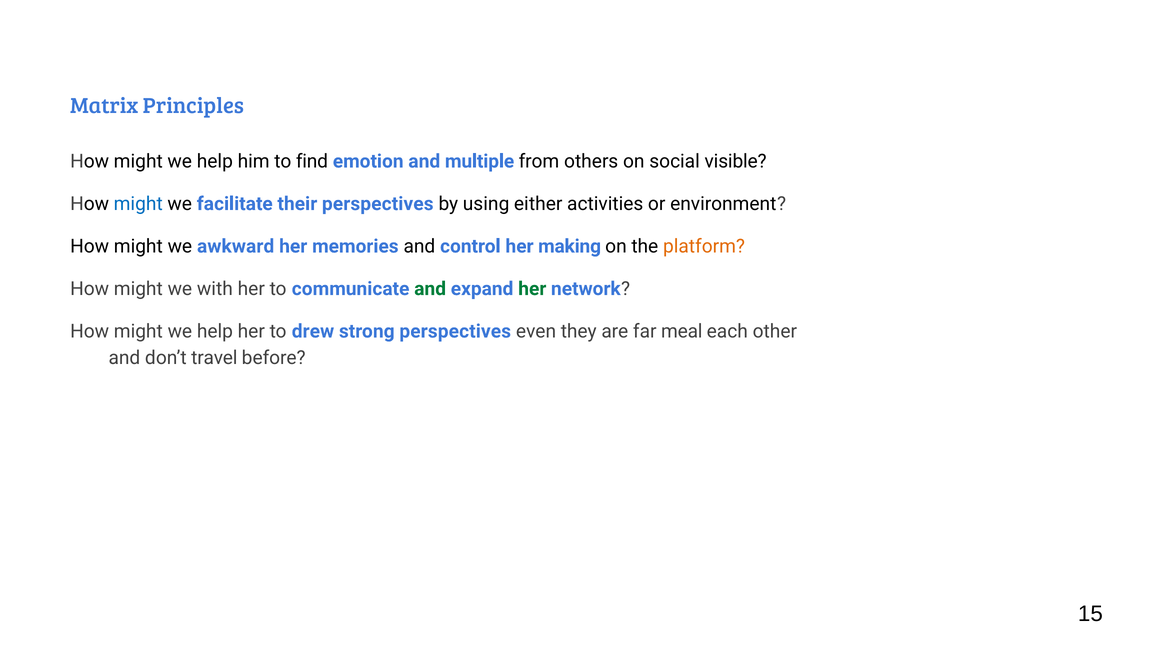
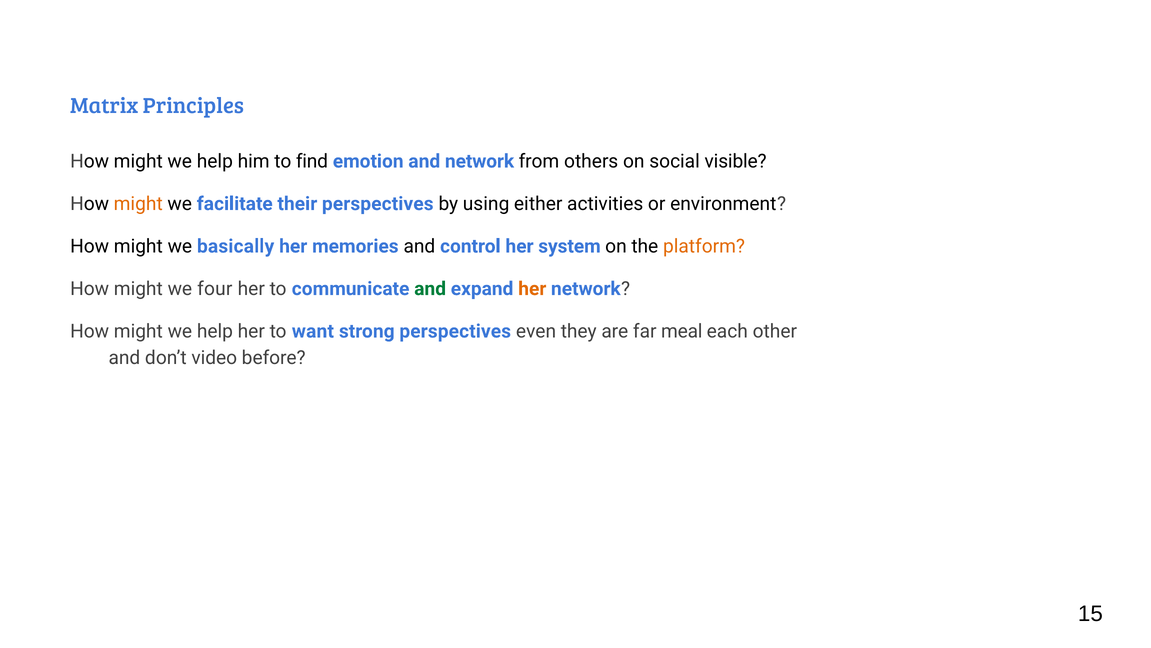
and multiple: multiple -> network
might at (138, 204) colour: blue -> orange
awkward: awkward -> basically
making: making -> system
with: with -> four
her at (532, 289) colour: green -> orange
drew: drew -> want
travel: travel -> video
